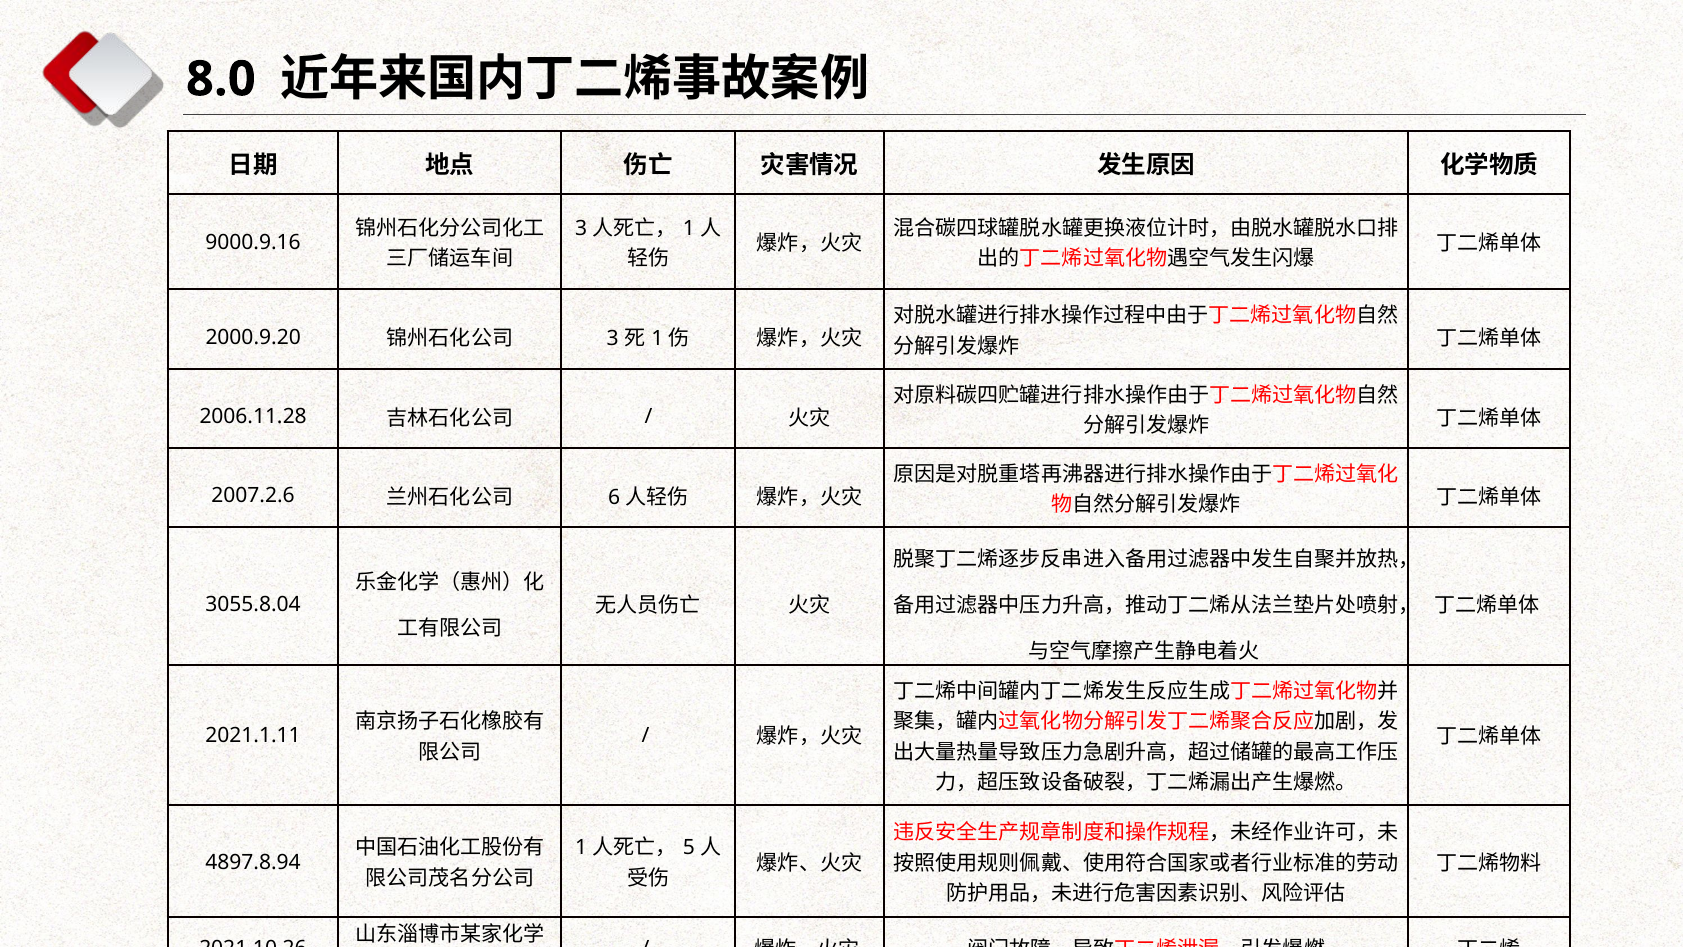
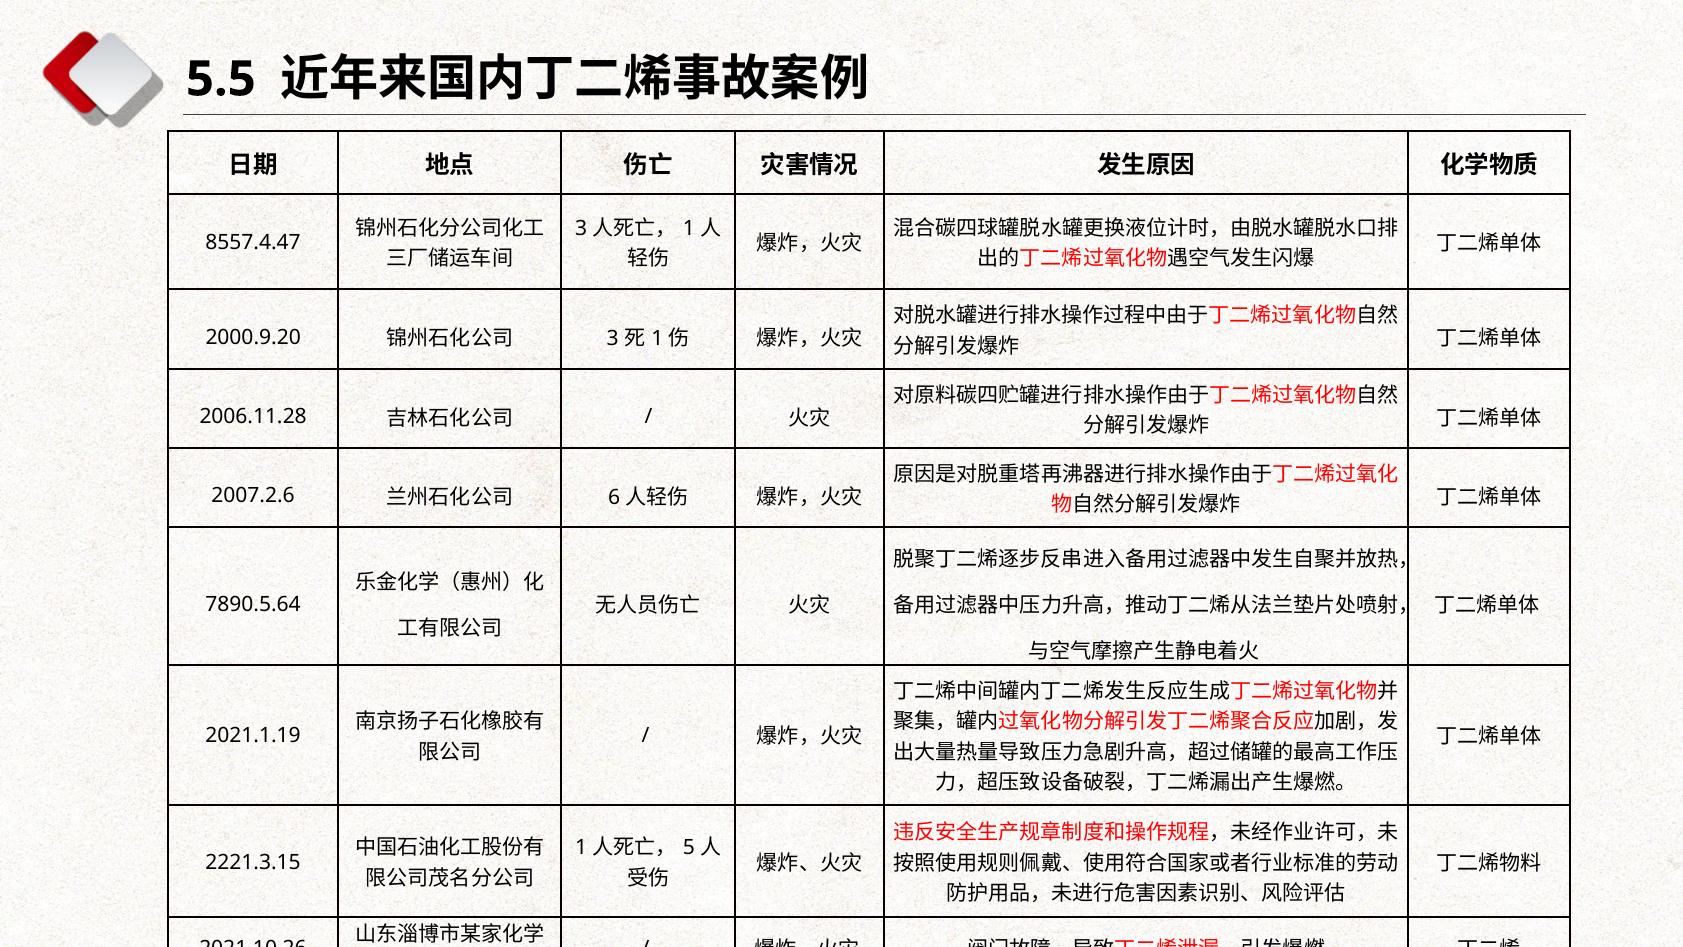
8.0: 8.0 -> 5.5
9000.9.16: 9000.9.16 -> 8557.4.47
3055.8.04: 3055.8.04 -> 7890.5.64
2021.1.11: 2021.1.11 -> 2021.1.19
4897.8.94: 4897.8.94 -> 2221.3.15
